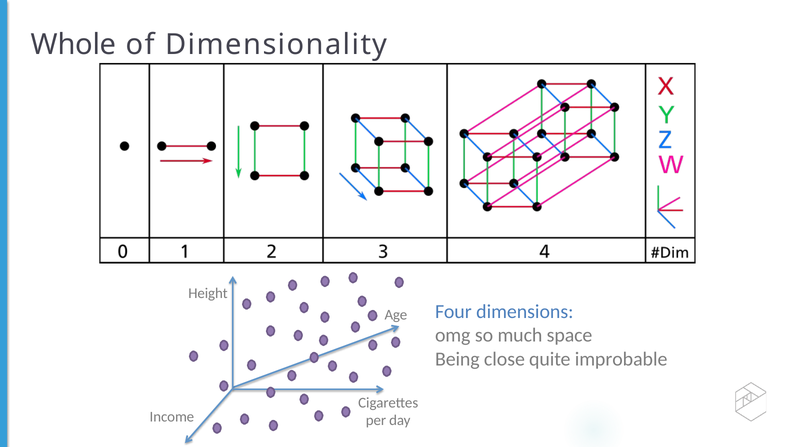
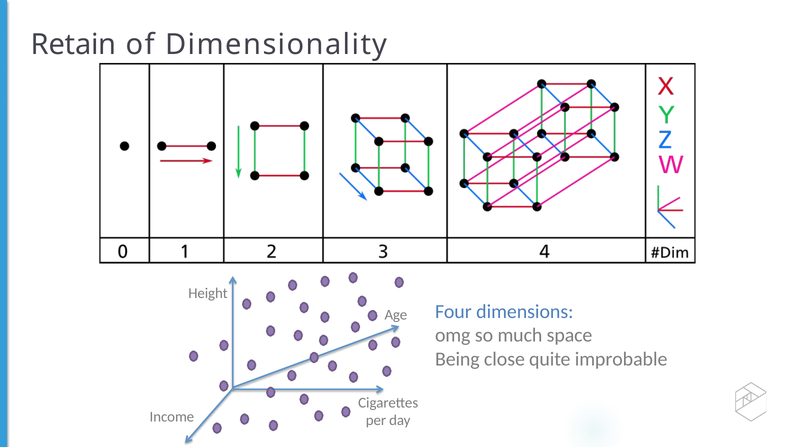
Whole: Whole -> Retain
